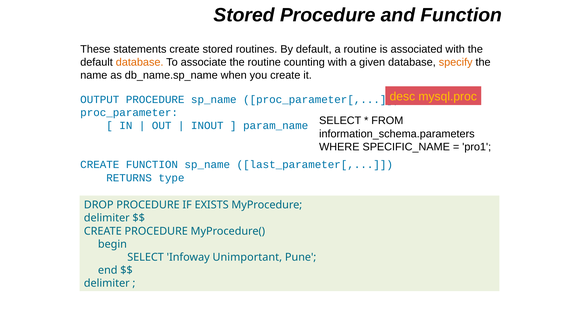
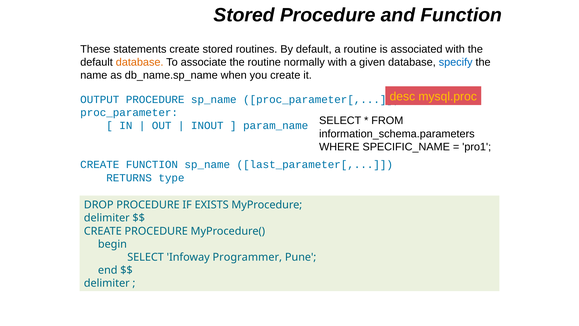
counting: counting -> normally
specify colour: orange -> blue
Unimportant: Unimportant -> Programmer
